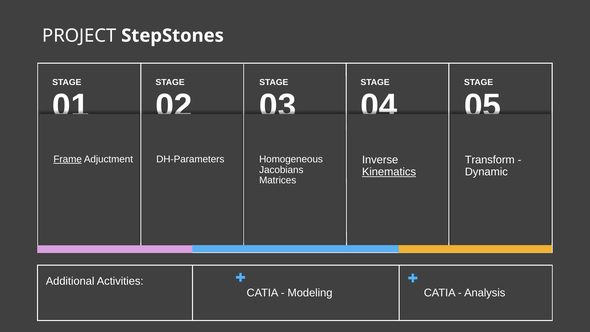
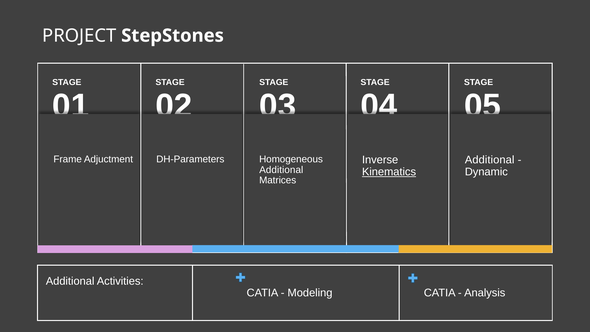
Frame underline: present -> none
Transform at (490, 160): Transform -> Additional
Jacobians at (281, 170): Jacobians -> Additional
